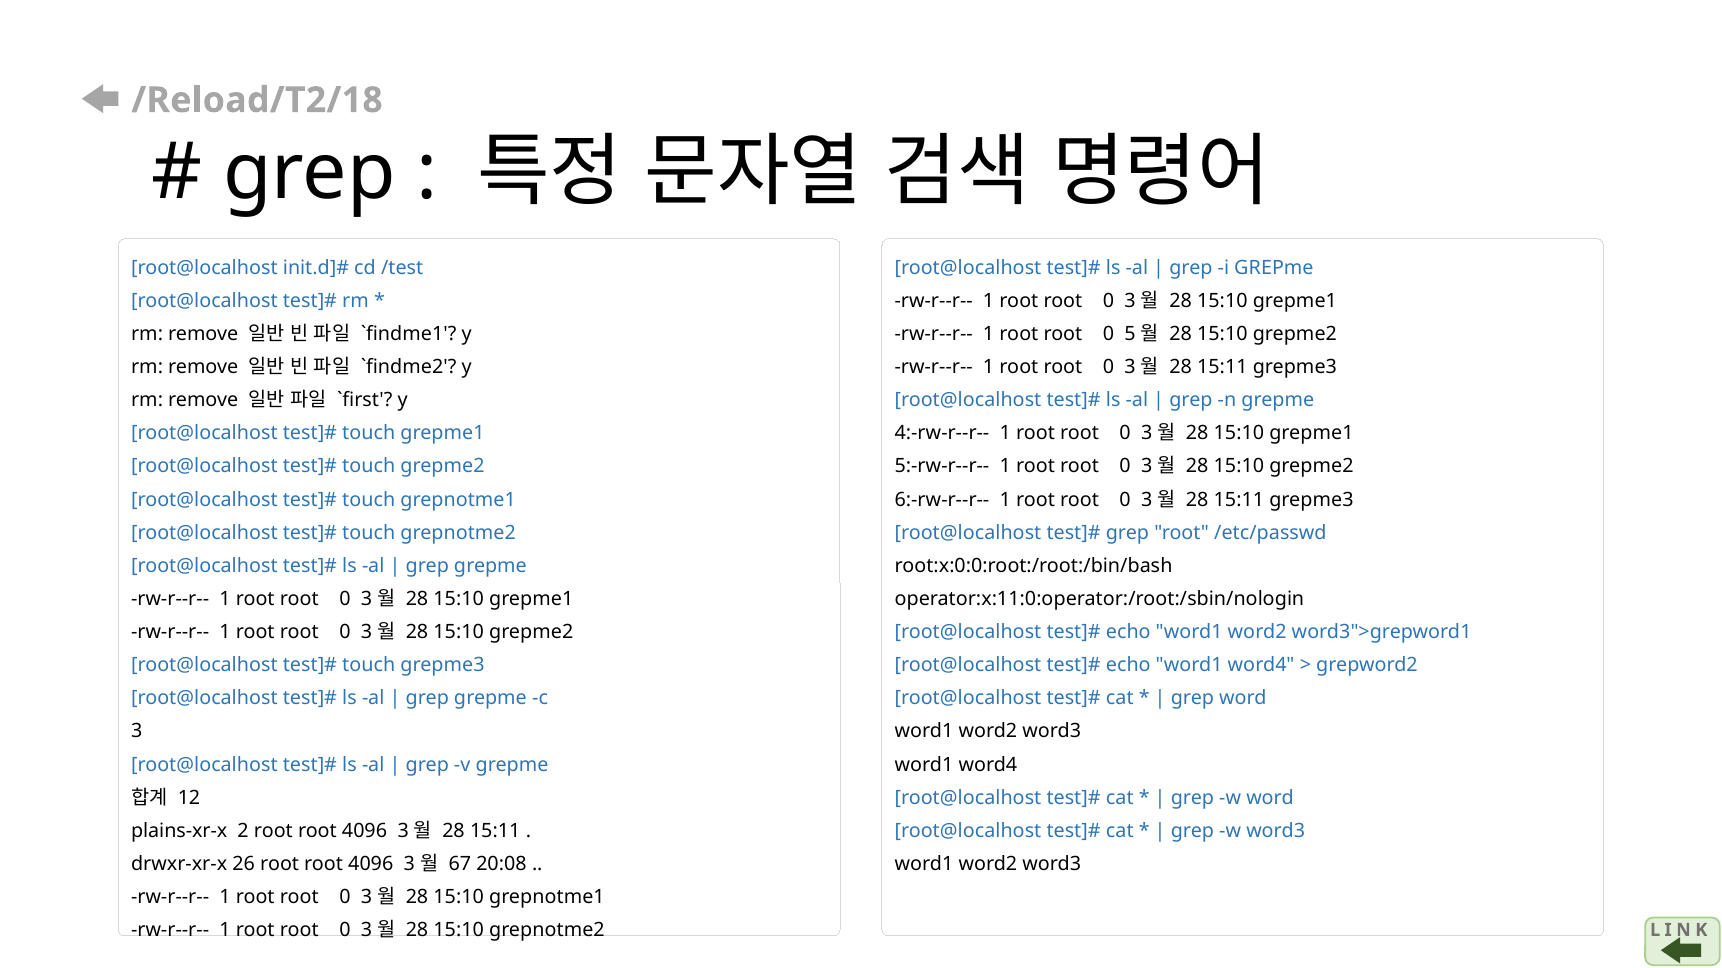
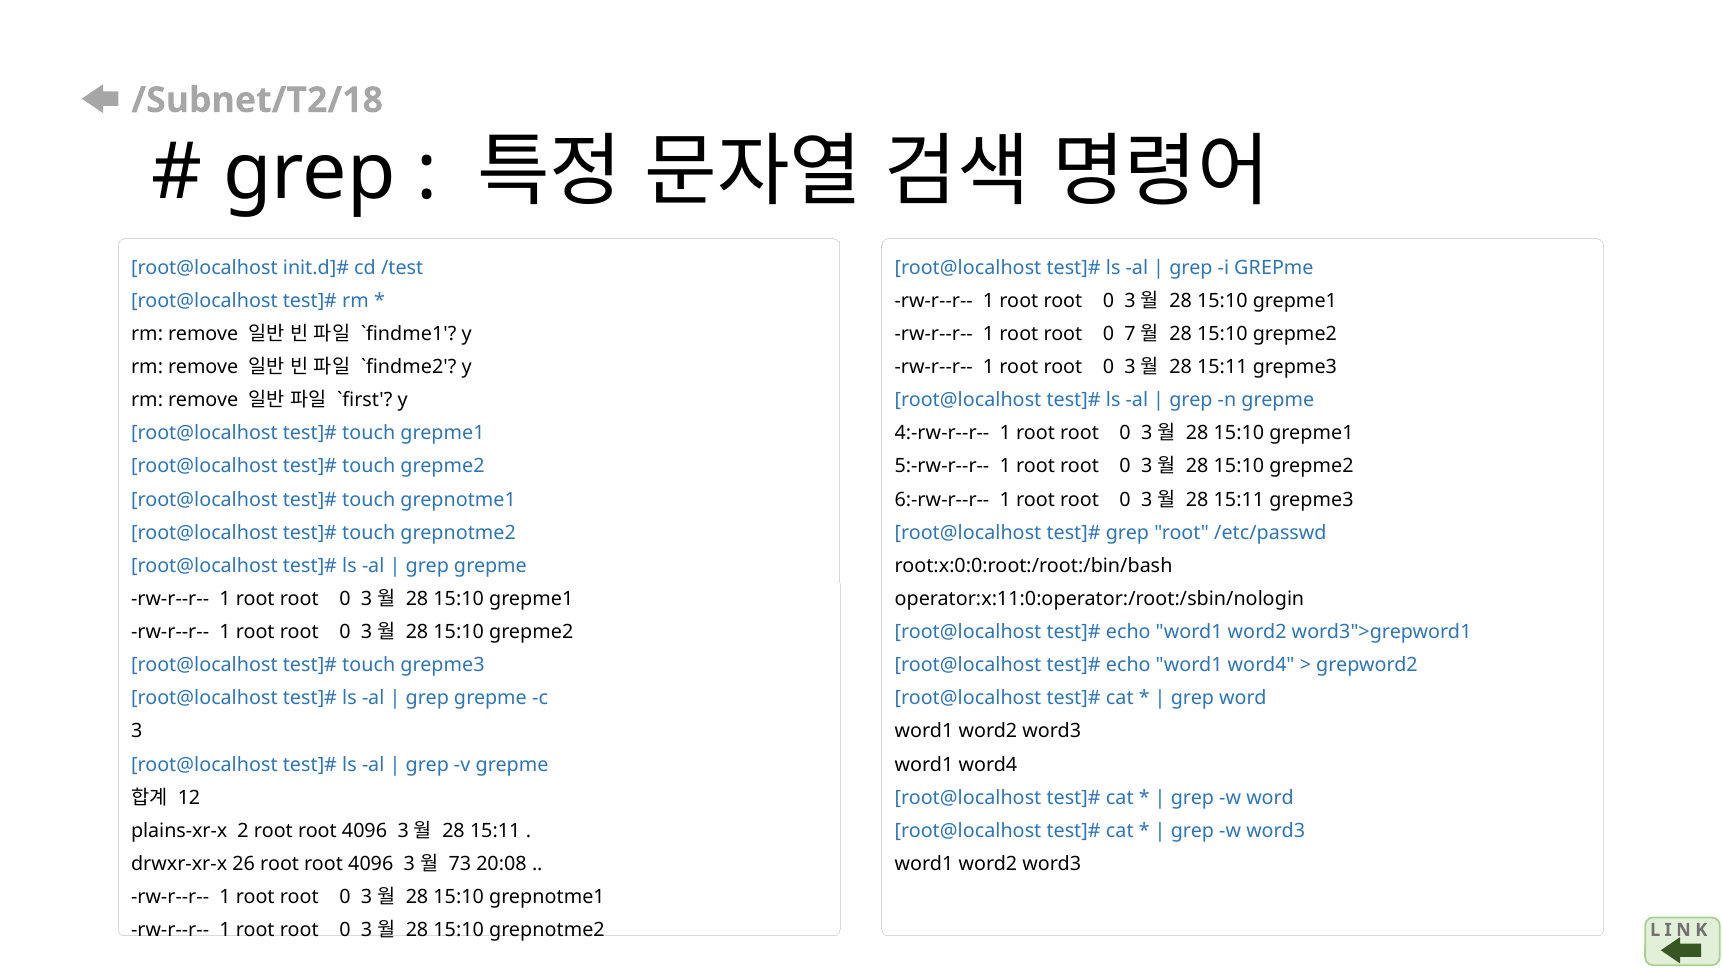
/Reload/T2/18: /Reload/T2/18 -> /Subnet/T2/18
5: 5 -> 7
67: 67 -> 73
